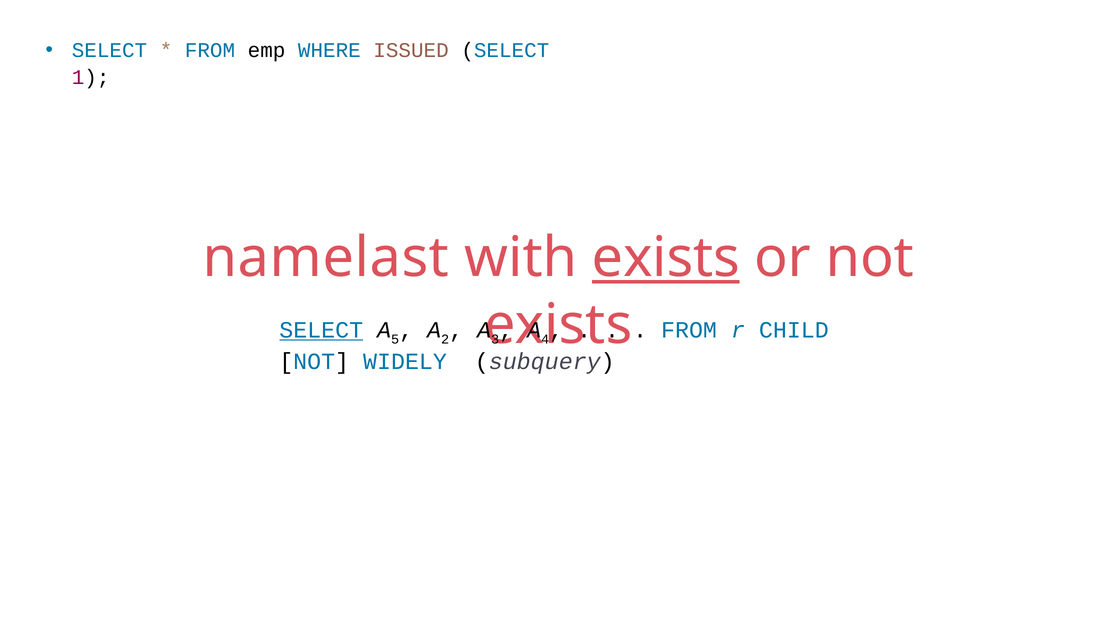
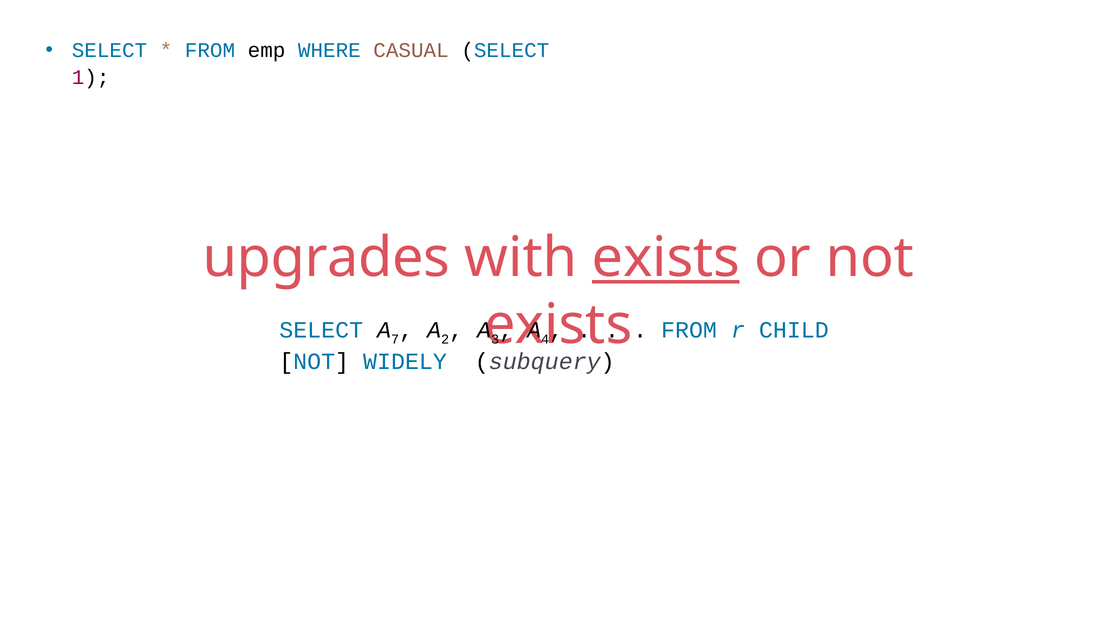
ISSUED: ISSUED -> CASUAL
namelast: namelast -> upgrades
SELECT at (321, 330) underline: present -> none
5: 5 -> 7
